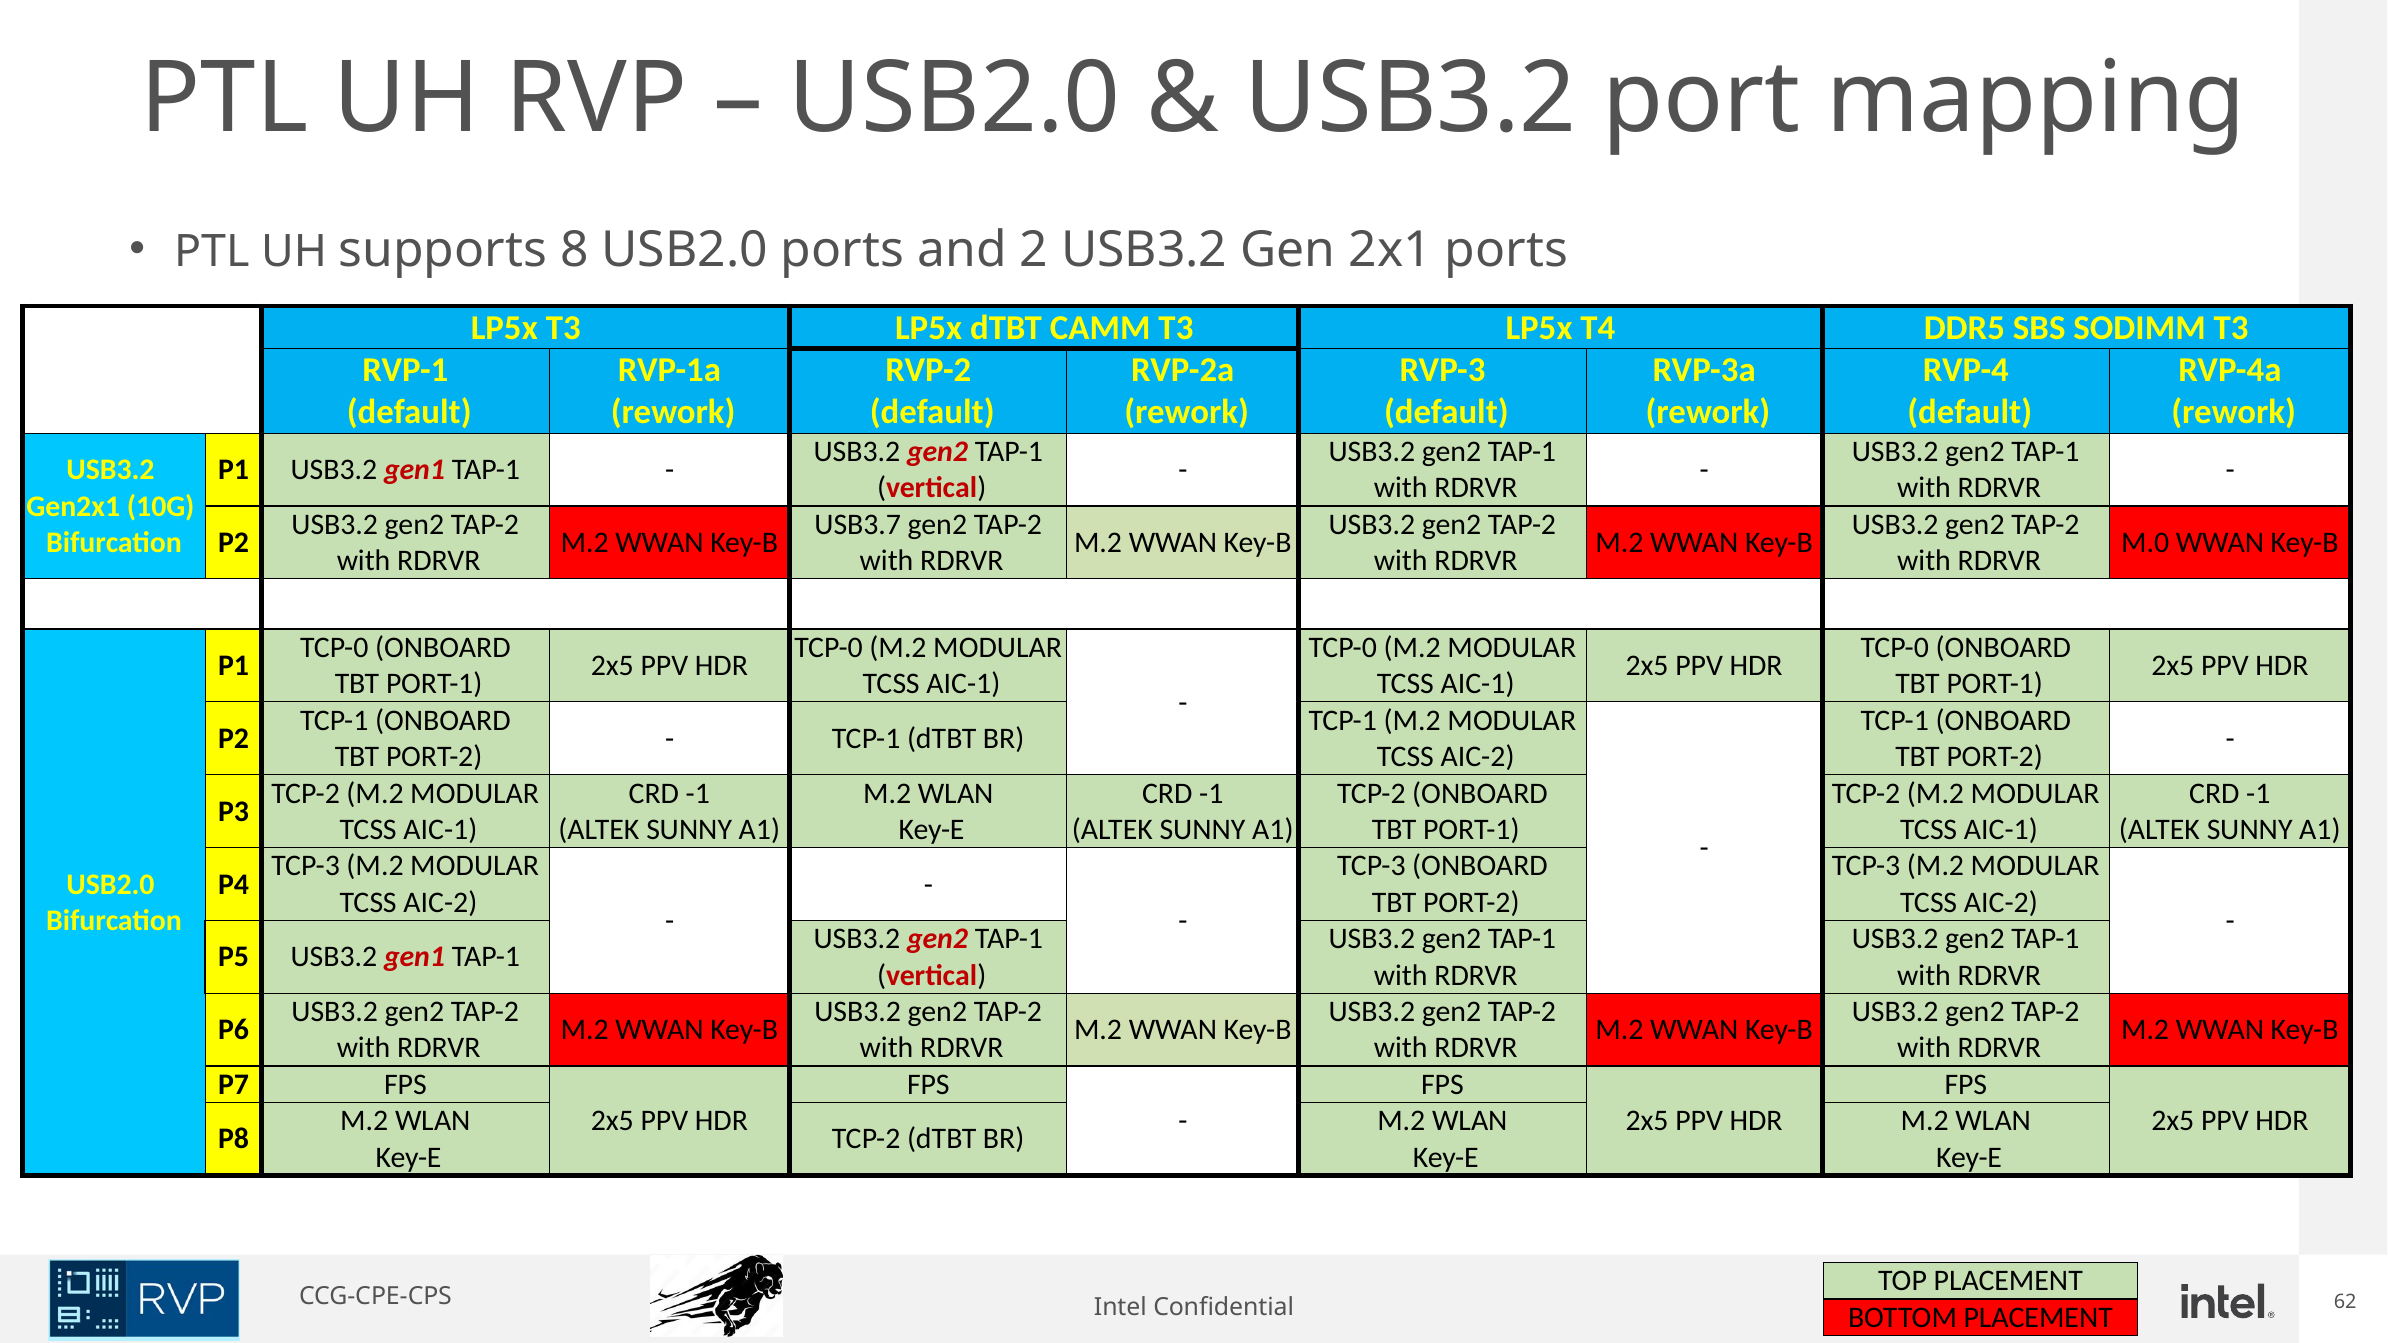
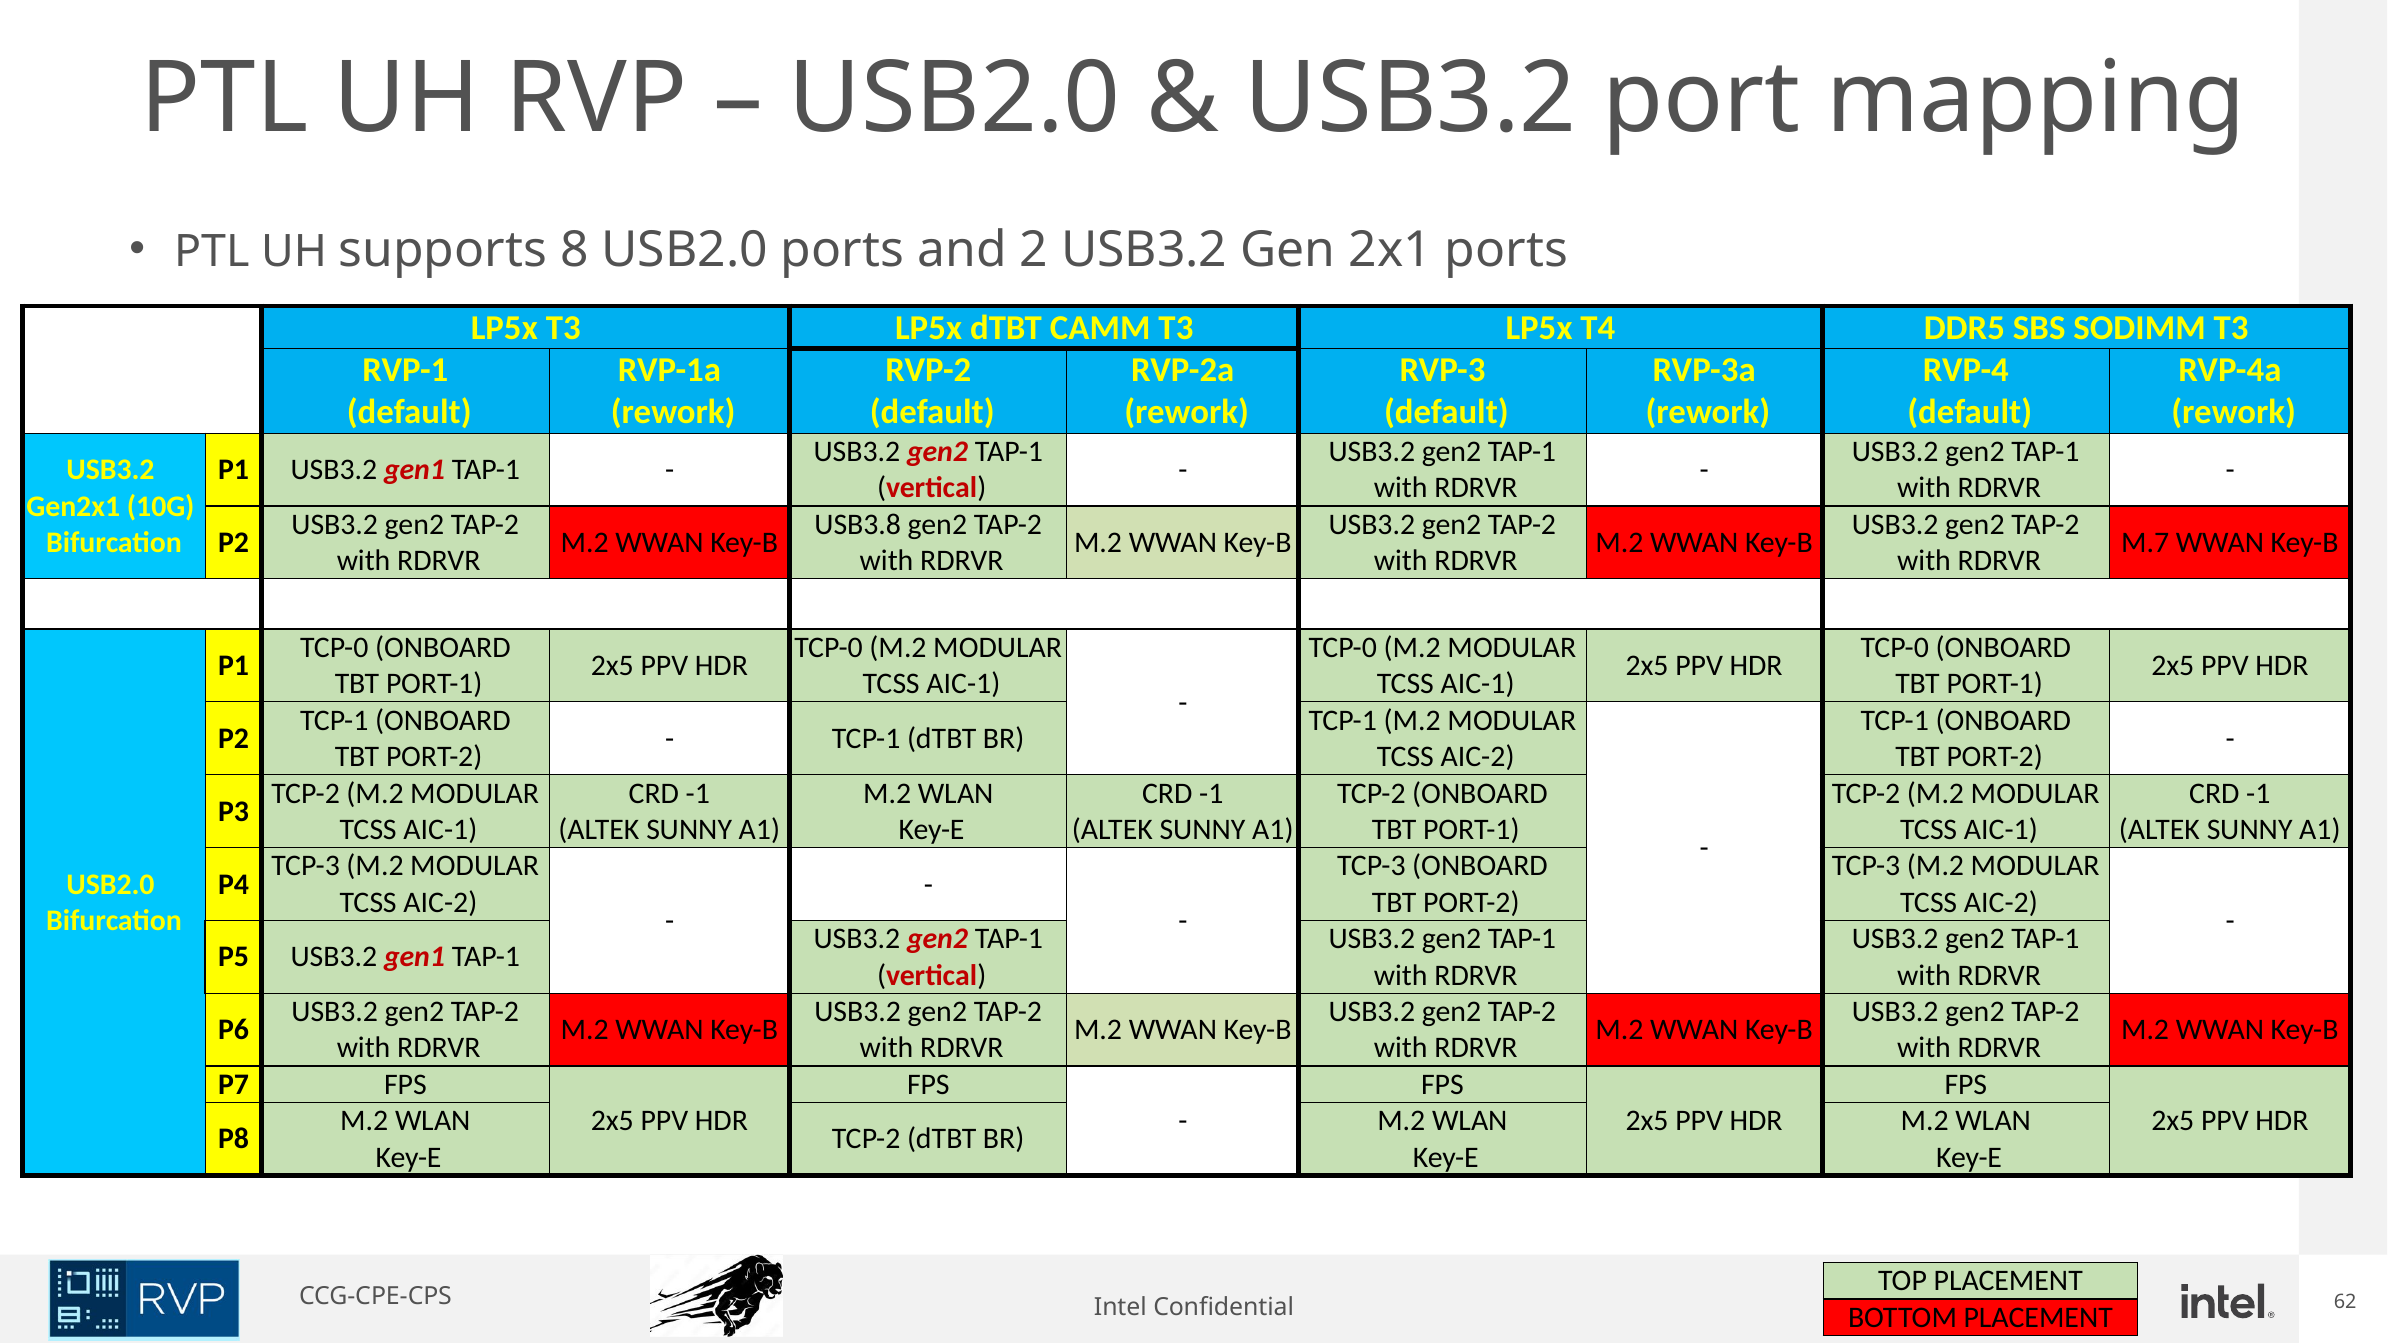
USB3.7: USB3.7 -> USB3.8
M.0: M.0 -> M.7
